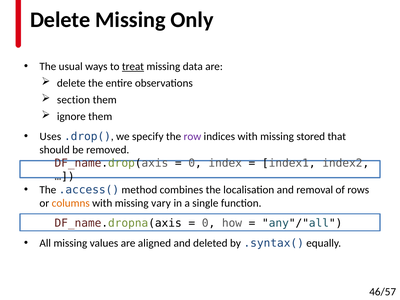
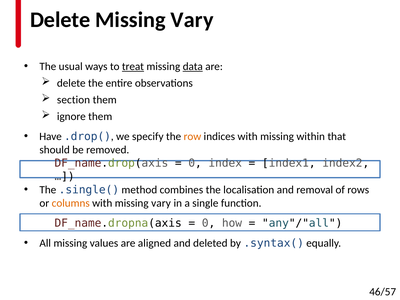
Delete Missing Only: Only -> Vary
data underline: none -> present
Uses: Uses -> Have
row colour: purple -> orange
stored: stored -> within
.access(: .access( -> .single(
